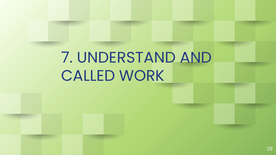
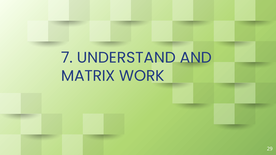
CALLED: CALLED -> MATRIX
